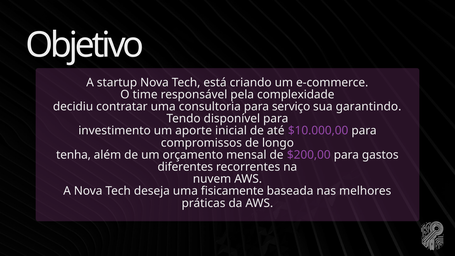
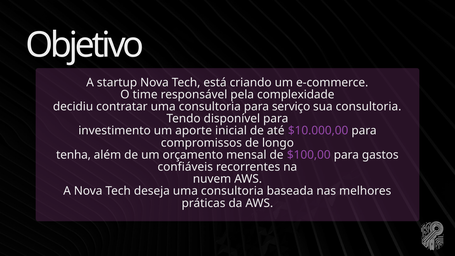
sua garantindo: garantindo -> consultoria
$200,00: $200,00 -> $100,00
diferentes: diferentes -> confiáveis
deseja uma fisicamente: fisicamente -> consultoria
